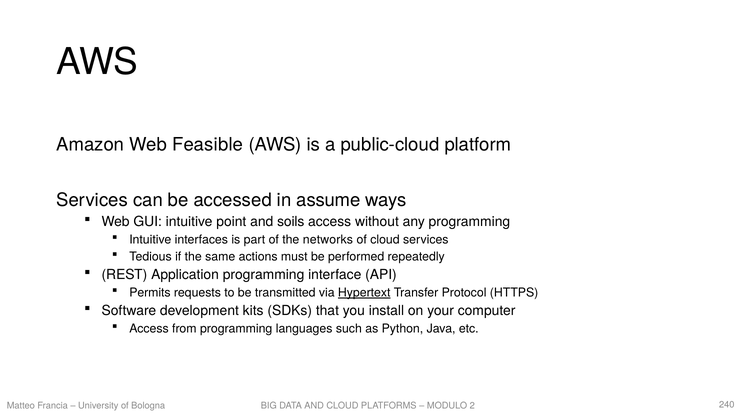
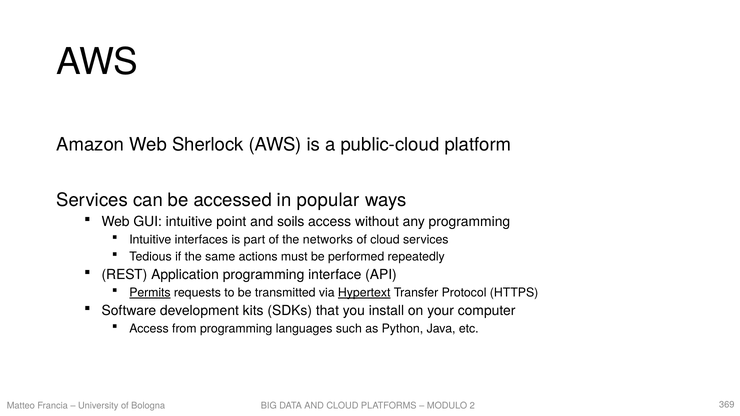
Feasible: Feasible -> Sherlock
assume: assume -> popular
Permits underline: none -> present
240: 240 -> 369
